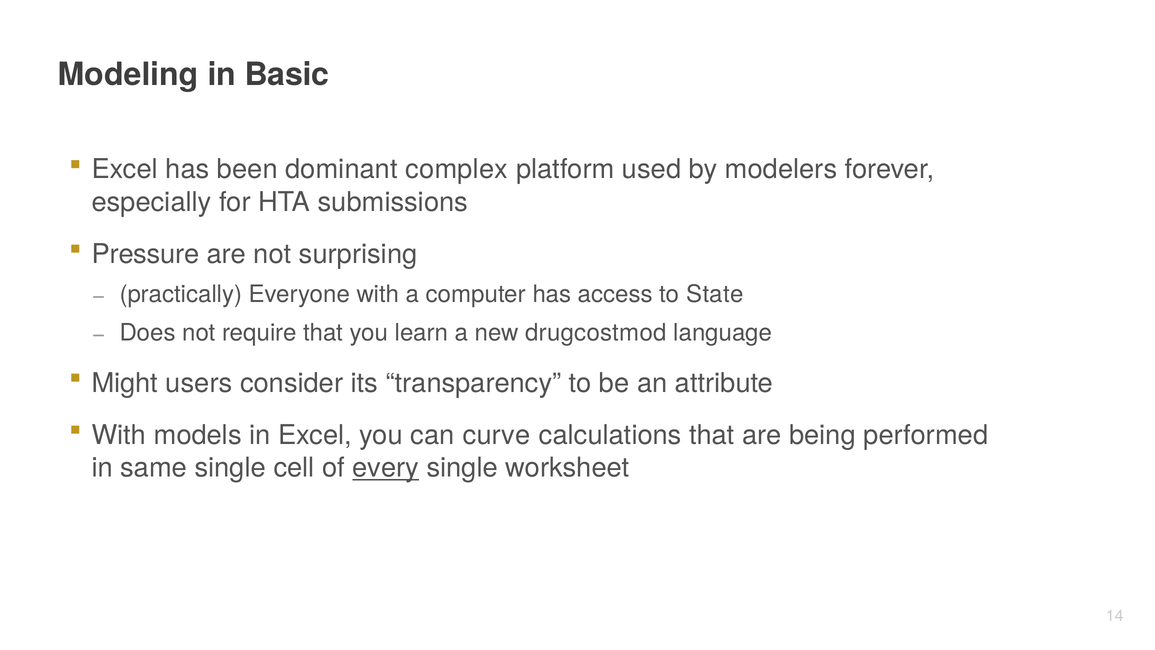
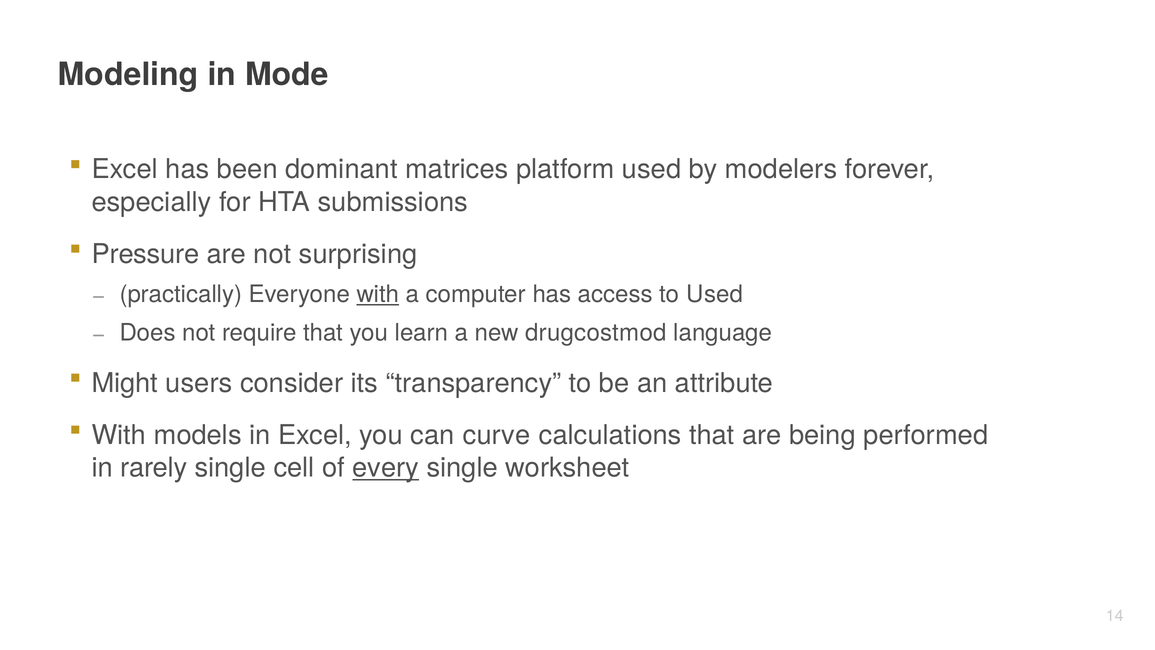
Basic: Basic -> Mode
complex: complex -> matrices
with at (378, 294) underline: none -> present
to State: State -> Used
same: same -> rarely
